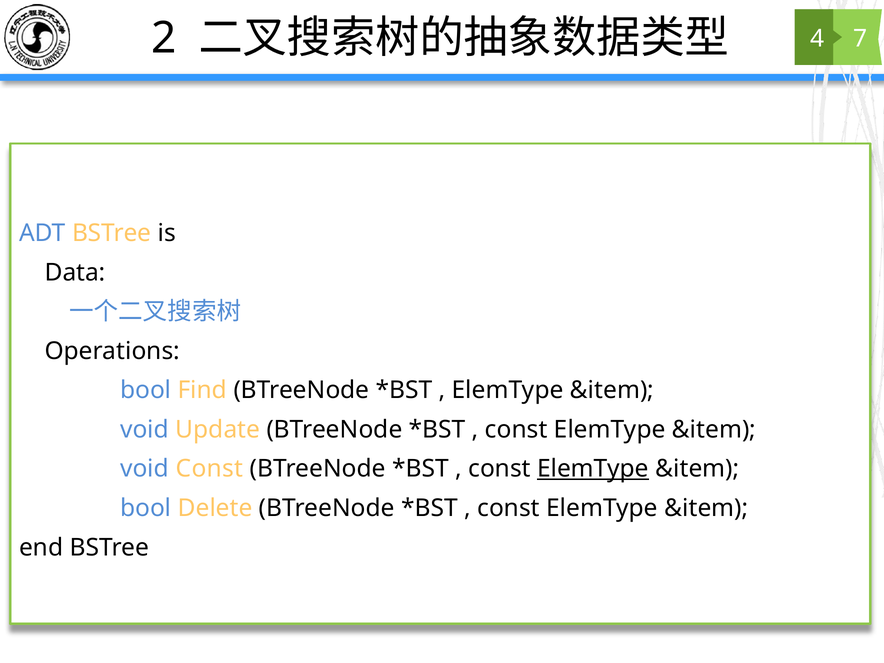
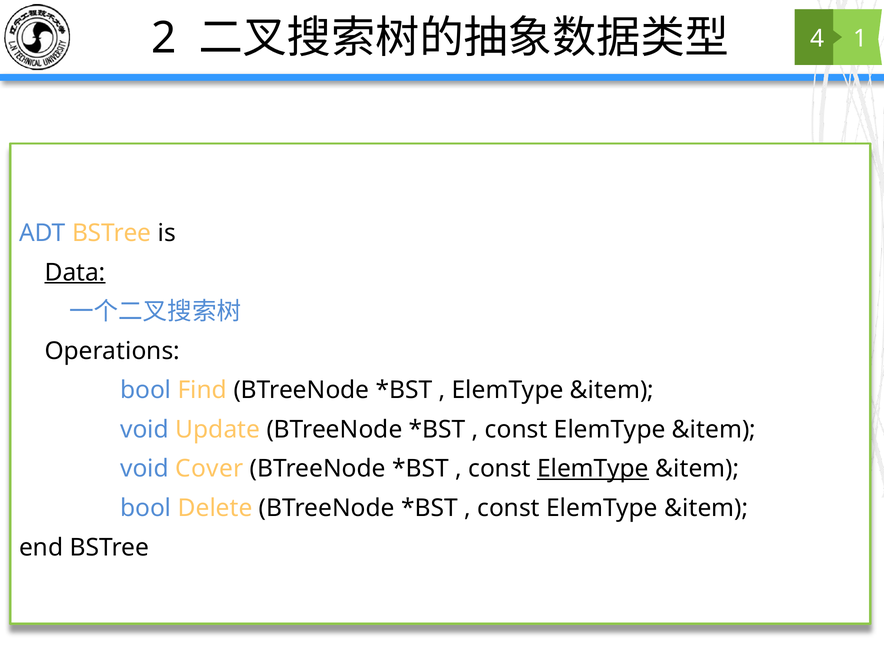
7: 7 -> 1
Data underline: none -> present
void Const: Const -> Cover
